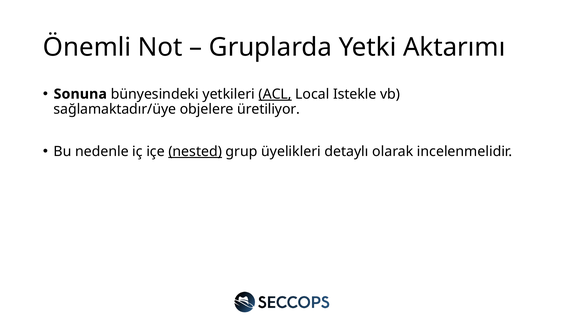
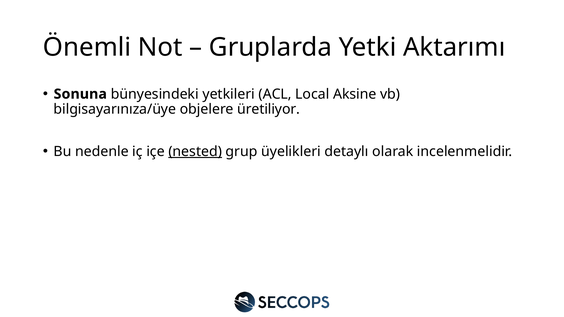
ACL underline: present -> none
Istekle: Istekle -> Aksine
sağlamaktadır/üye: sağlamaktadır/üye -> bilgisayarınıza/üye
